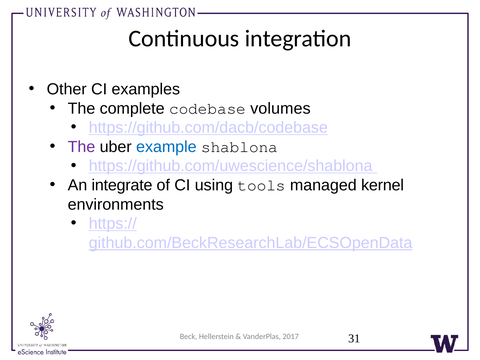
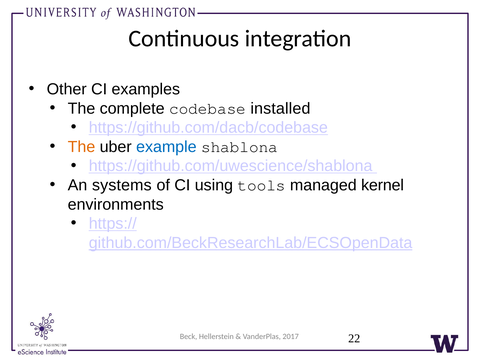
volumes: volumes -> installed
The at (81, 147) colour: purple -> orange
integrate: integrate -> systems
31: 31 -> 22
